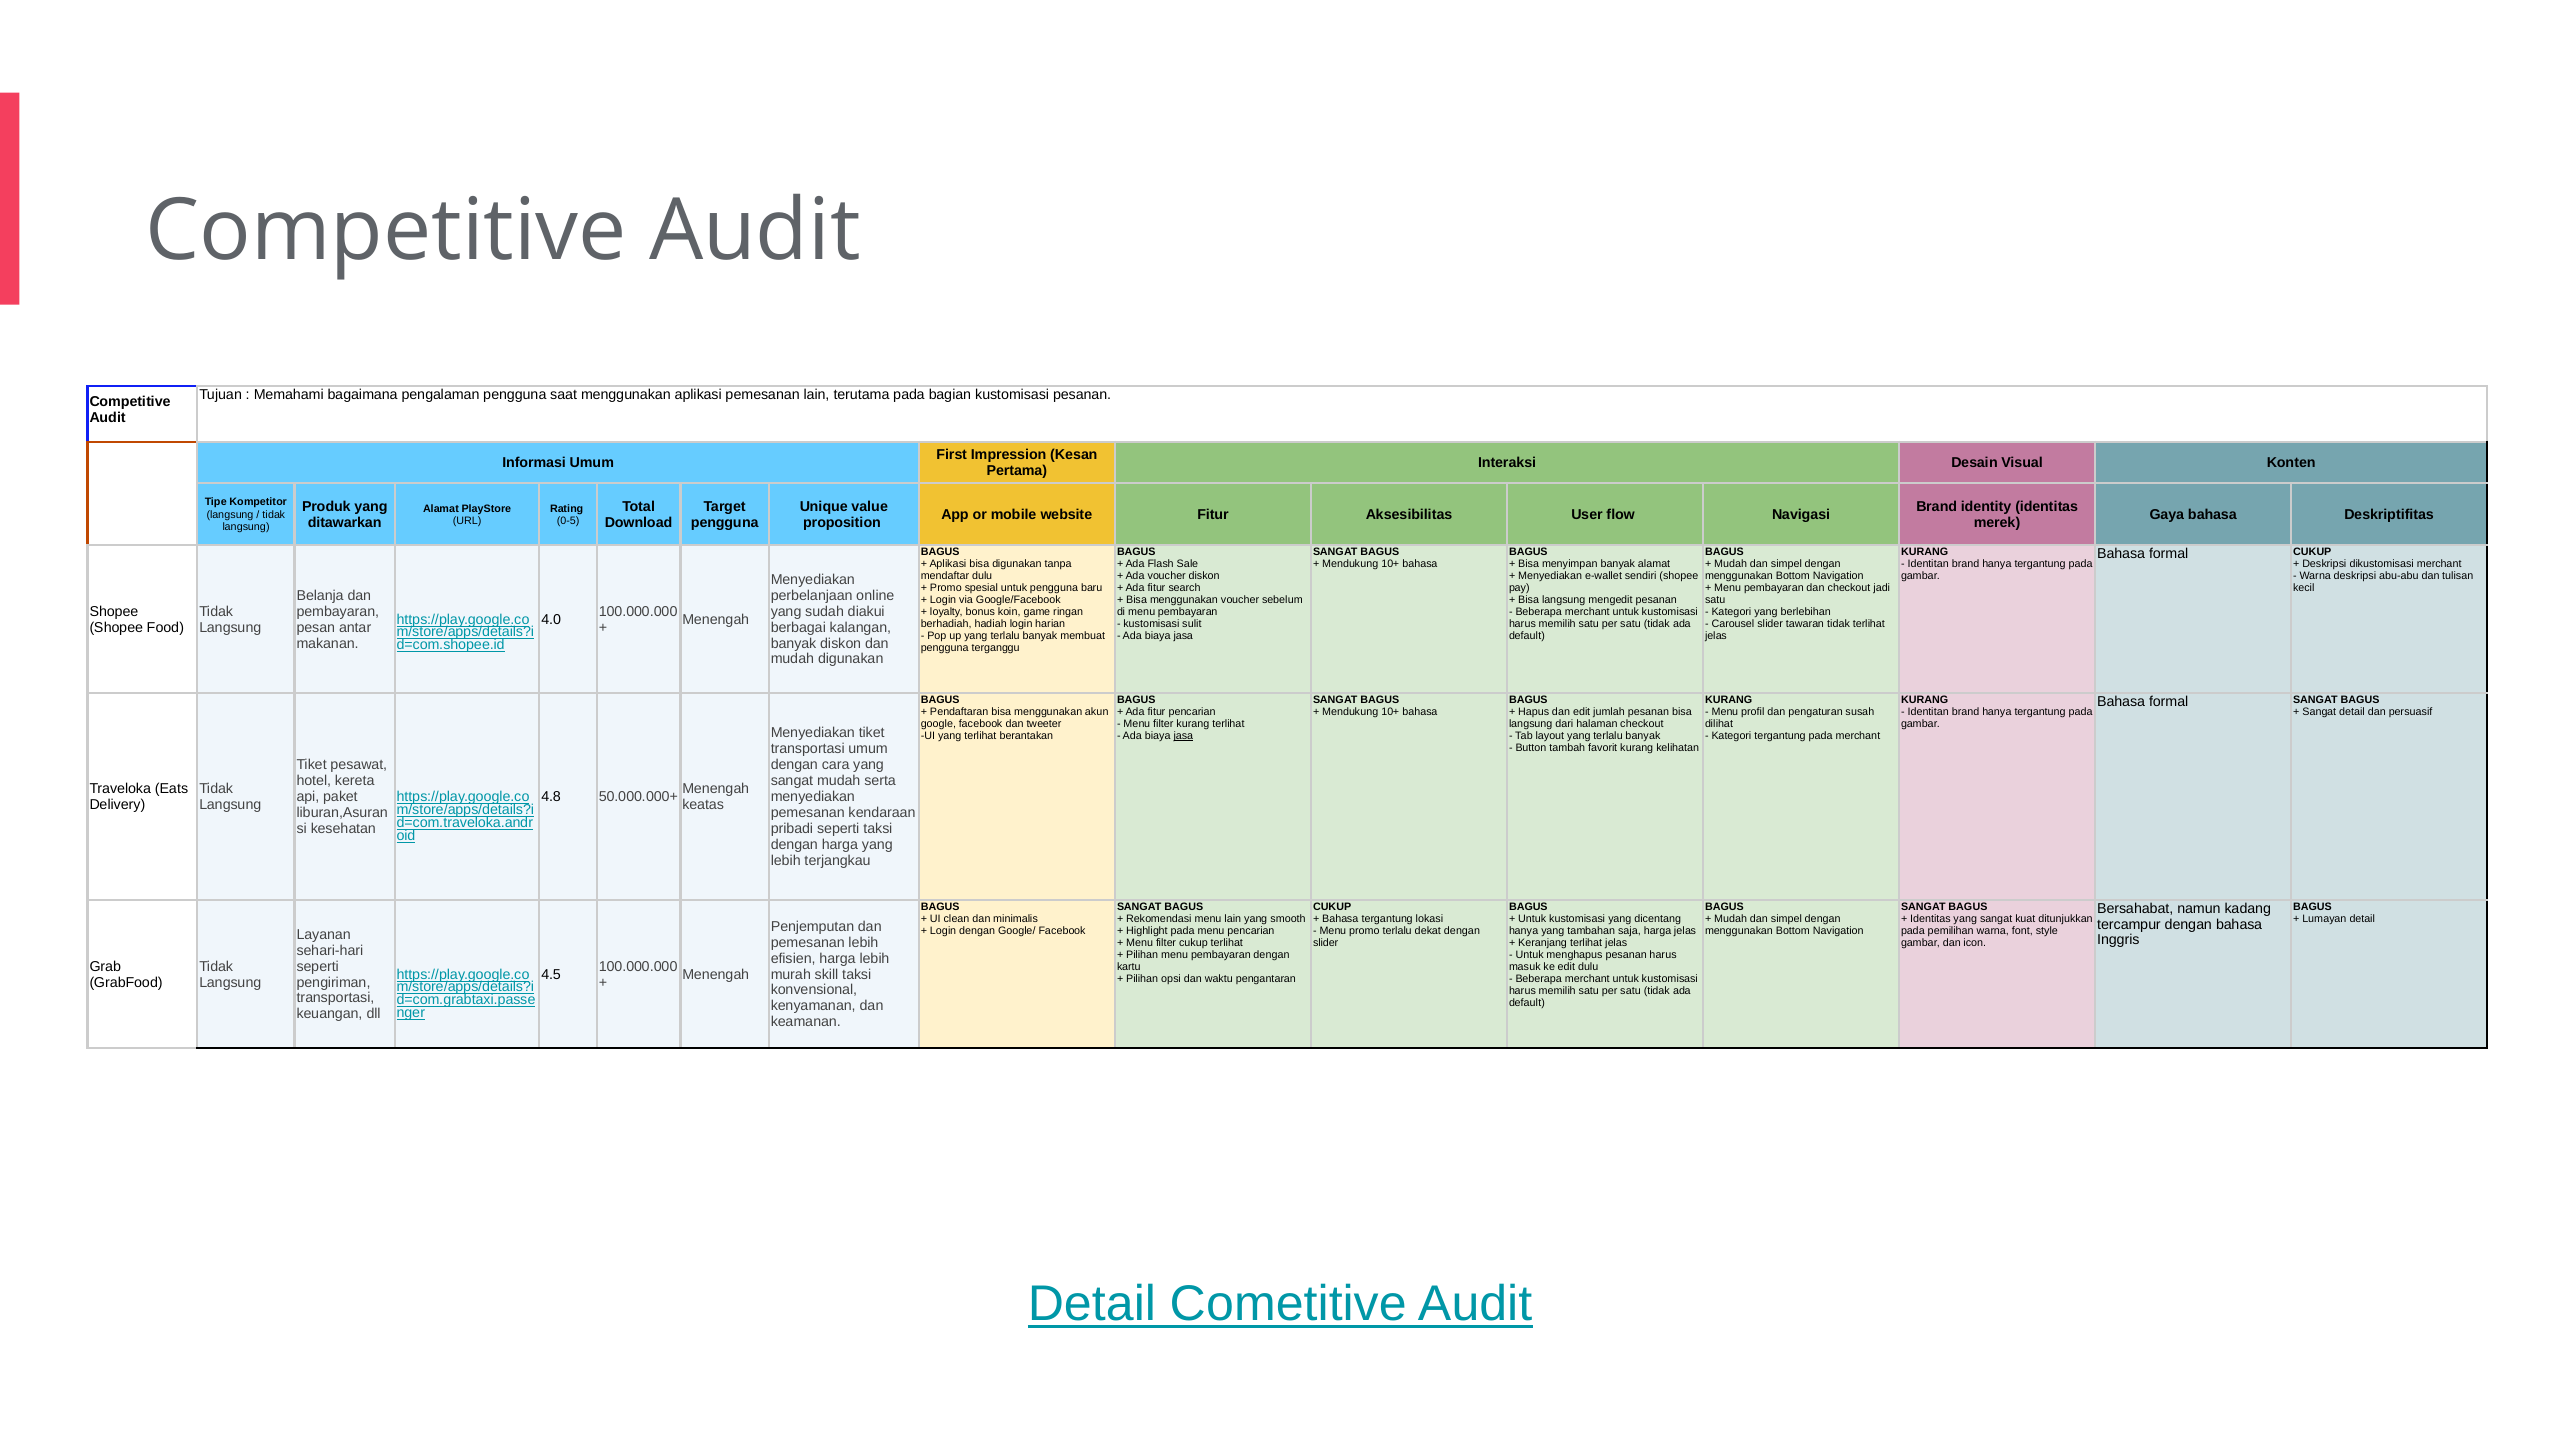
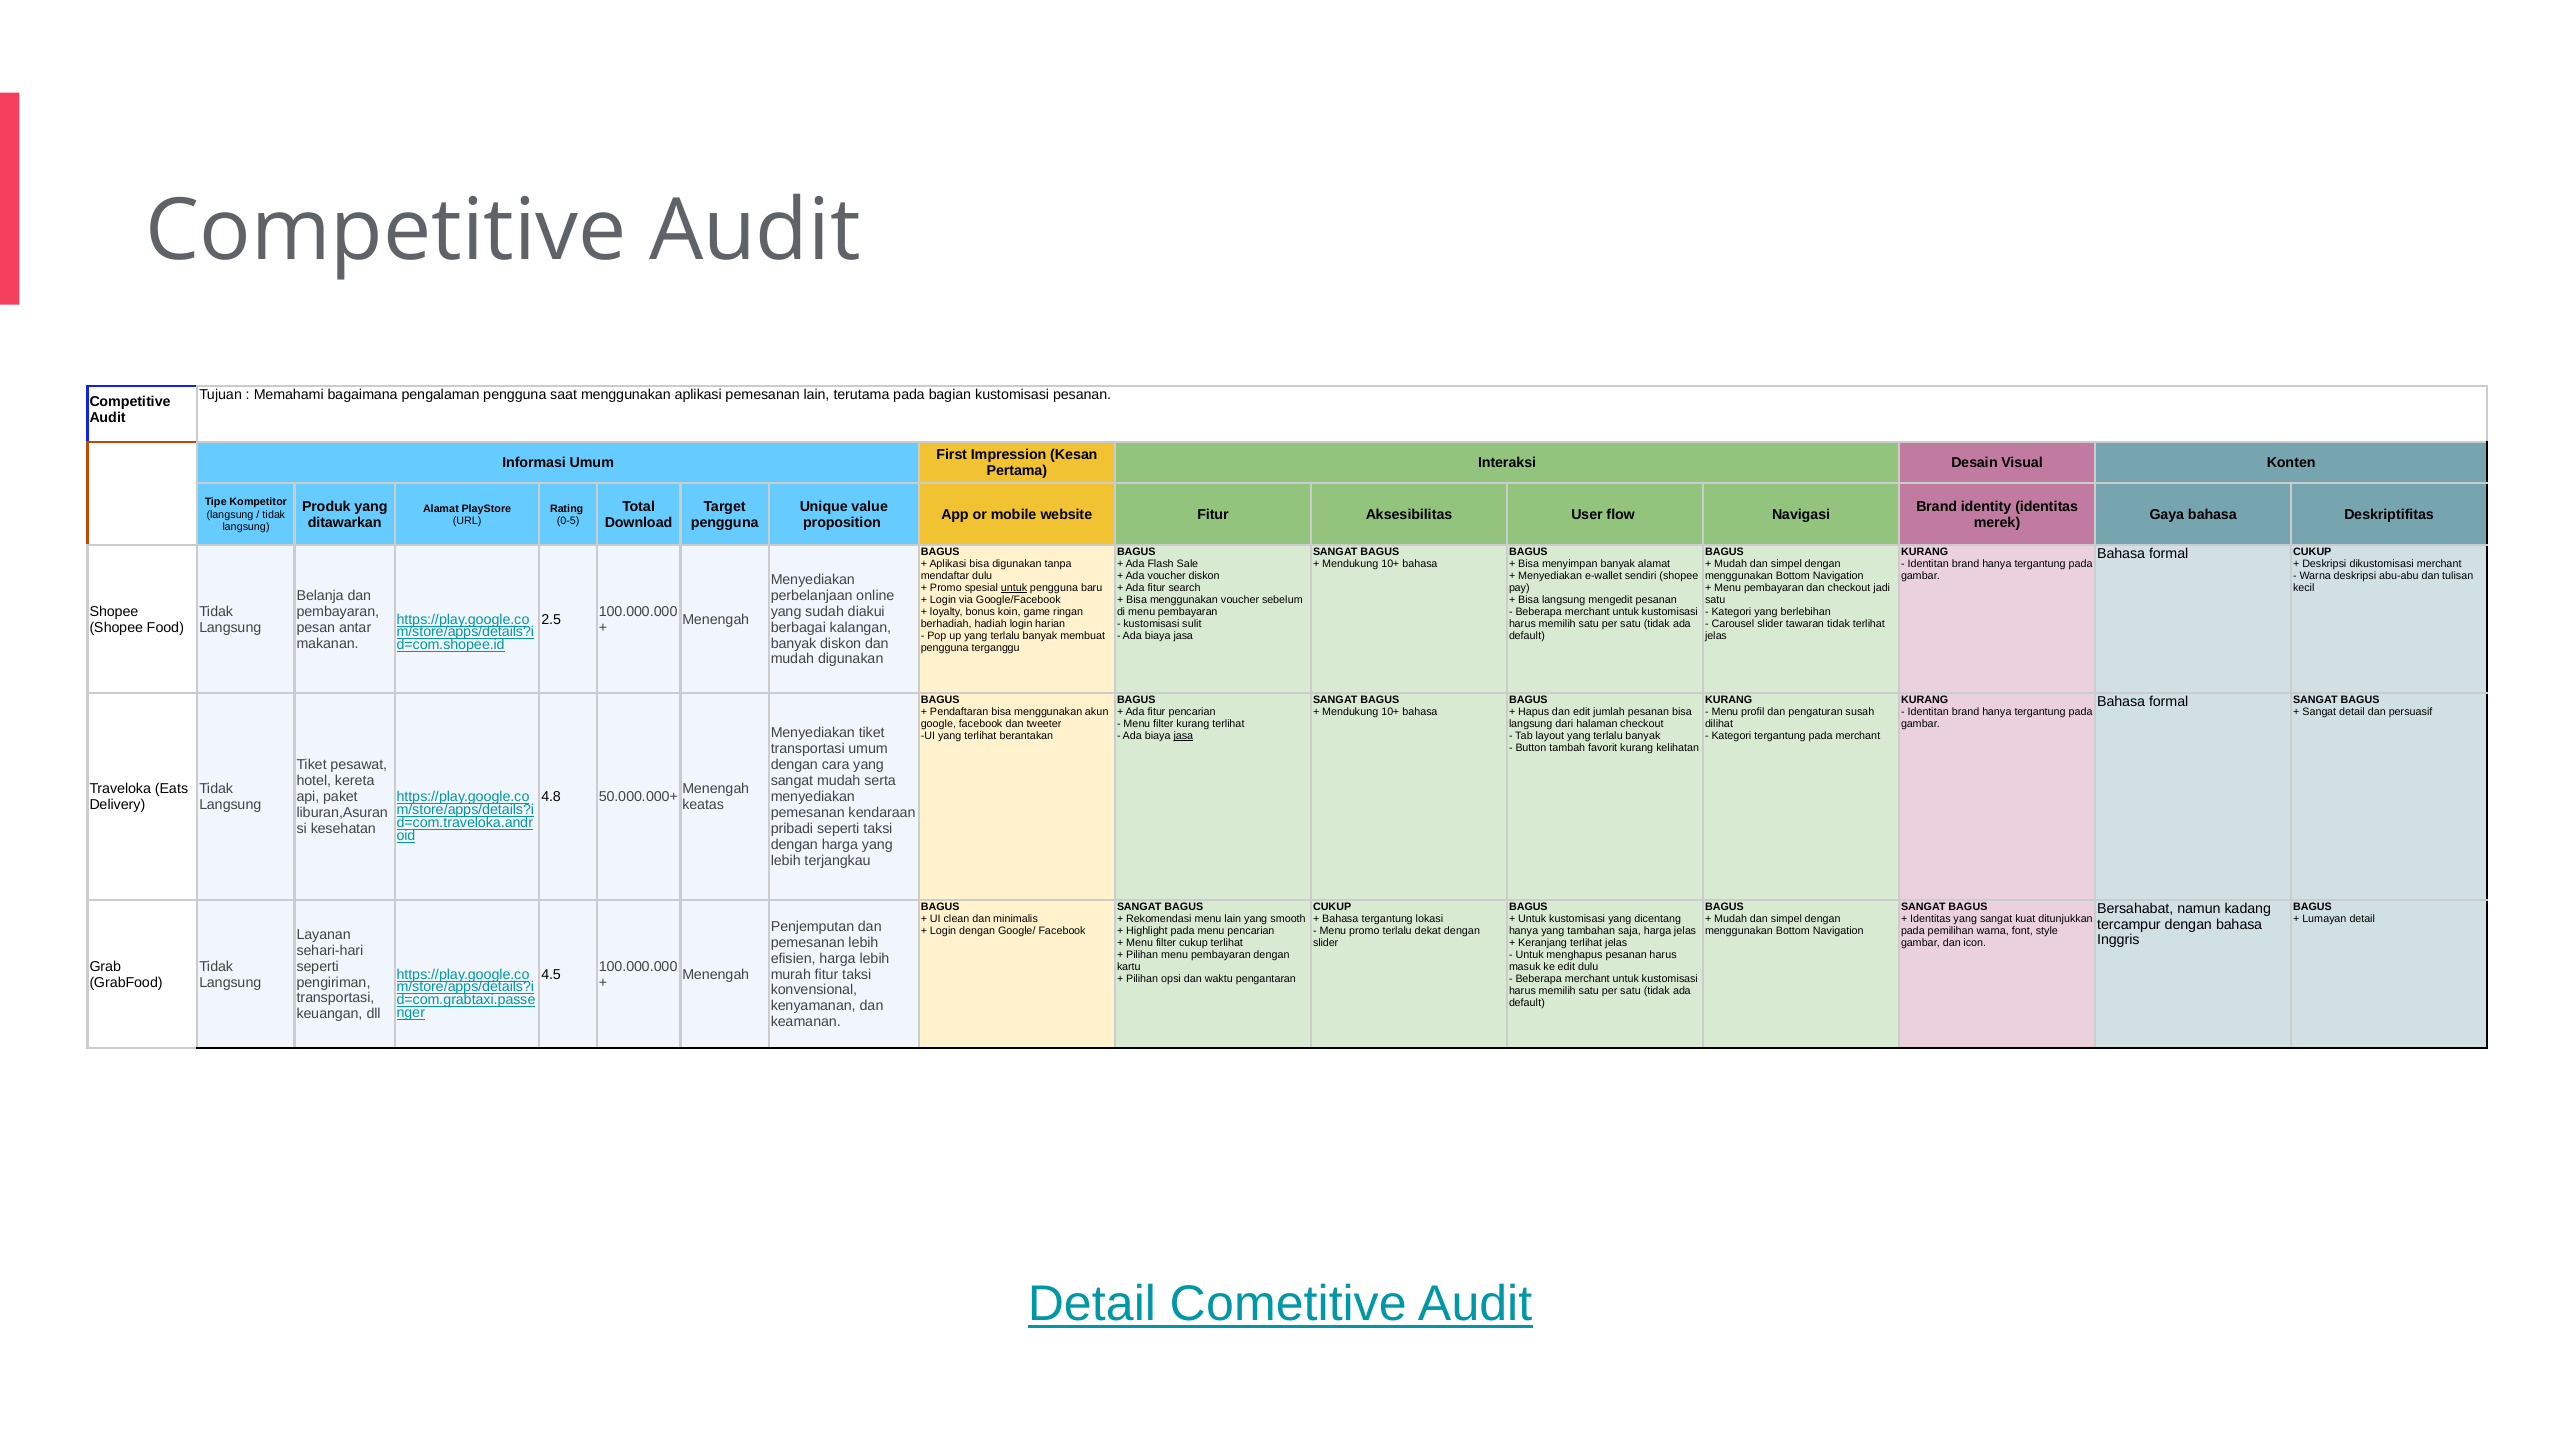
untuk at (1014, 588) underline: none -> present
4.0: 4.0 -> 2.5
murah skill: skill -> fitur
